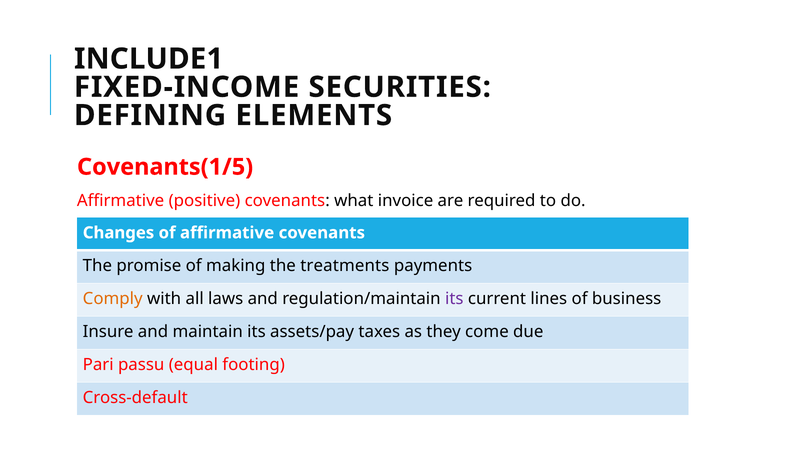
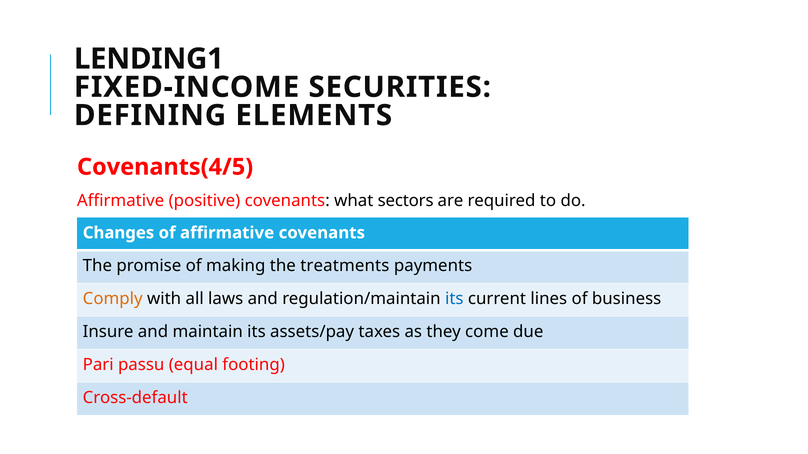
INCLUDE1: INCLUDE1 -> LENDING1
Covenants(1/5: Covenants(1/5 -> Covenants(4/5
invoice: invoice -> sectors
its at (454, 299) colour: purple -> blue
